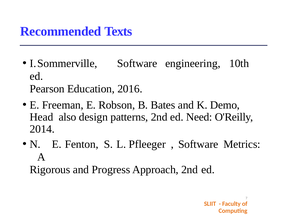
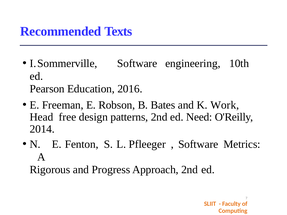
Demo: Demo -> Work
also: also -> free
